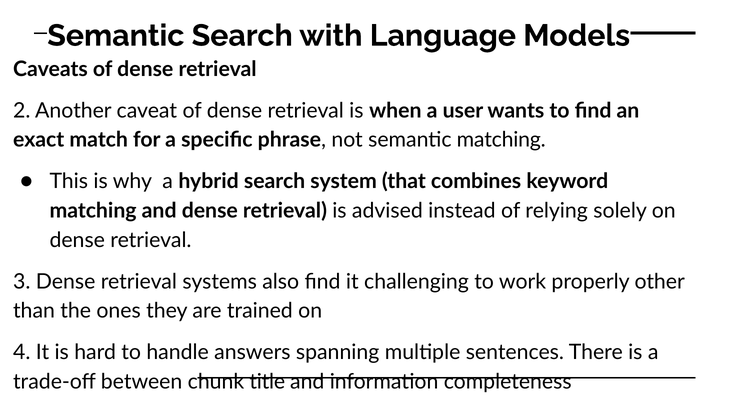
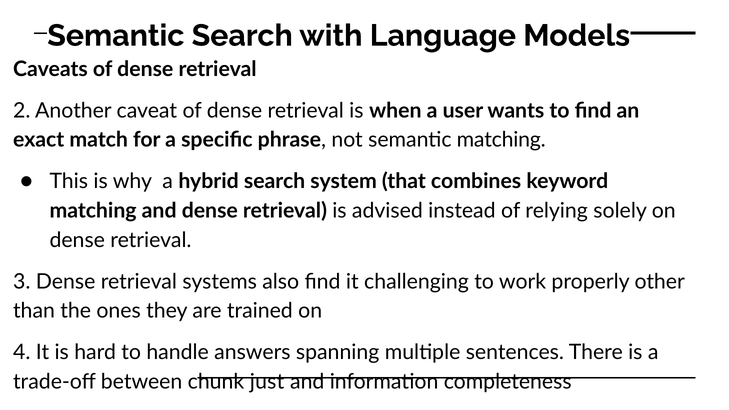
title: title -> just
